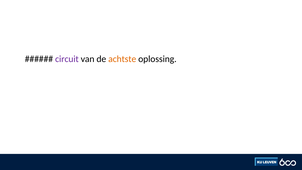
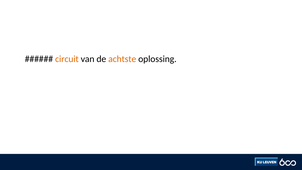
circuit colour: purple -> orange
